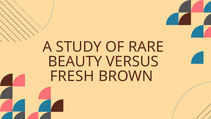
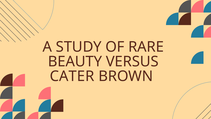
FRESH: FRESH -> CATER
